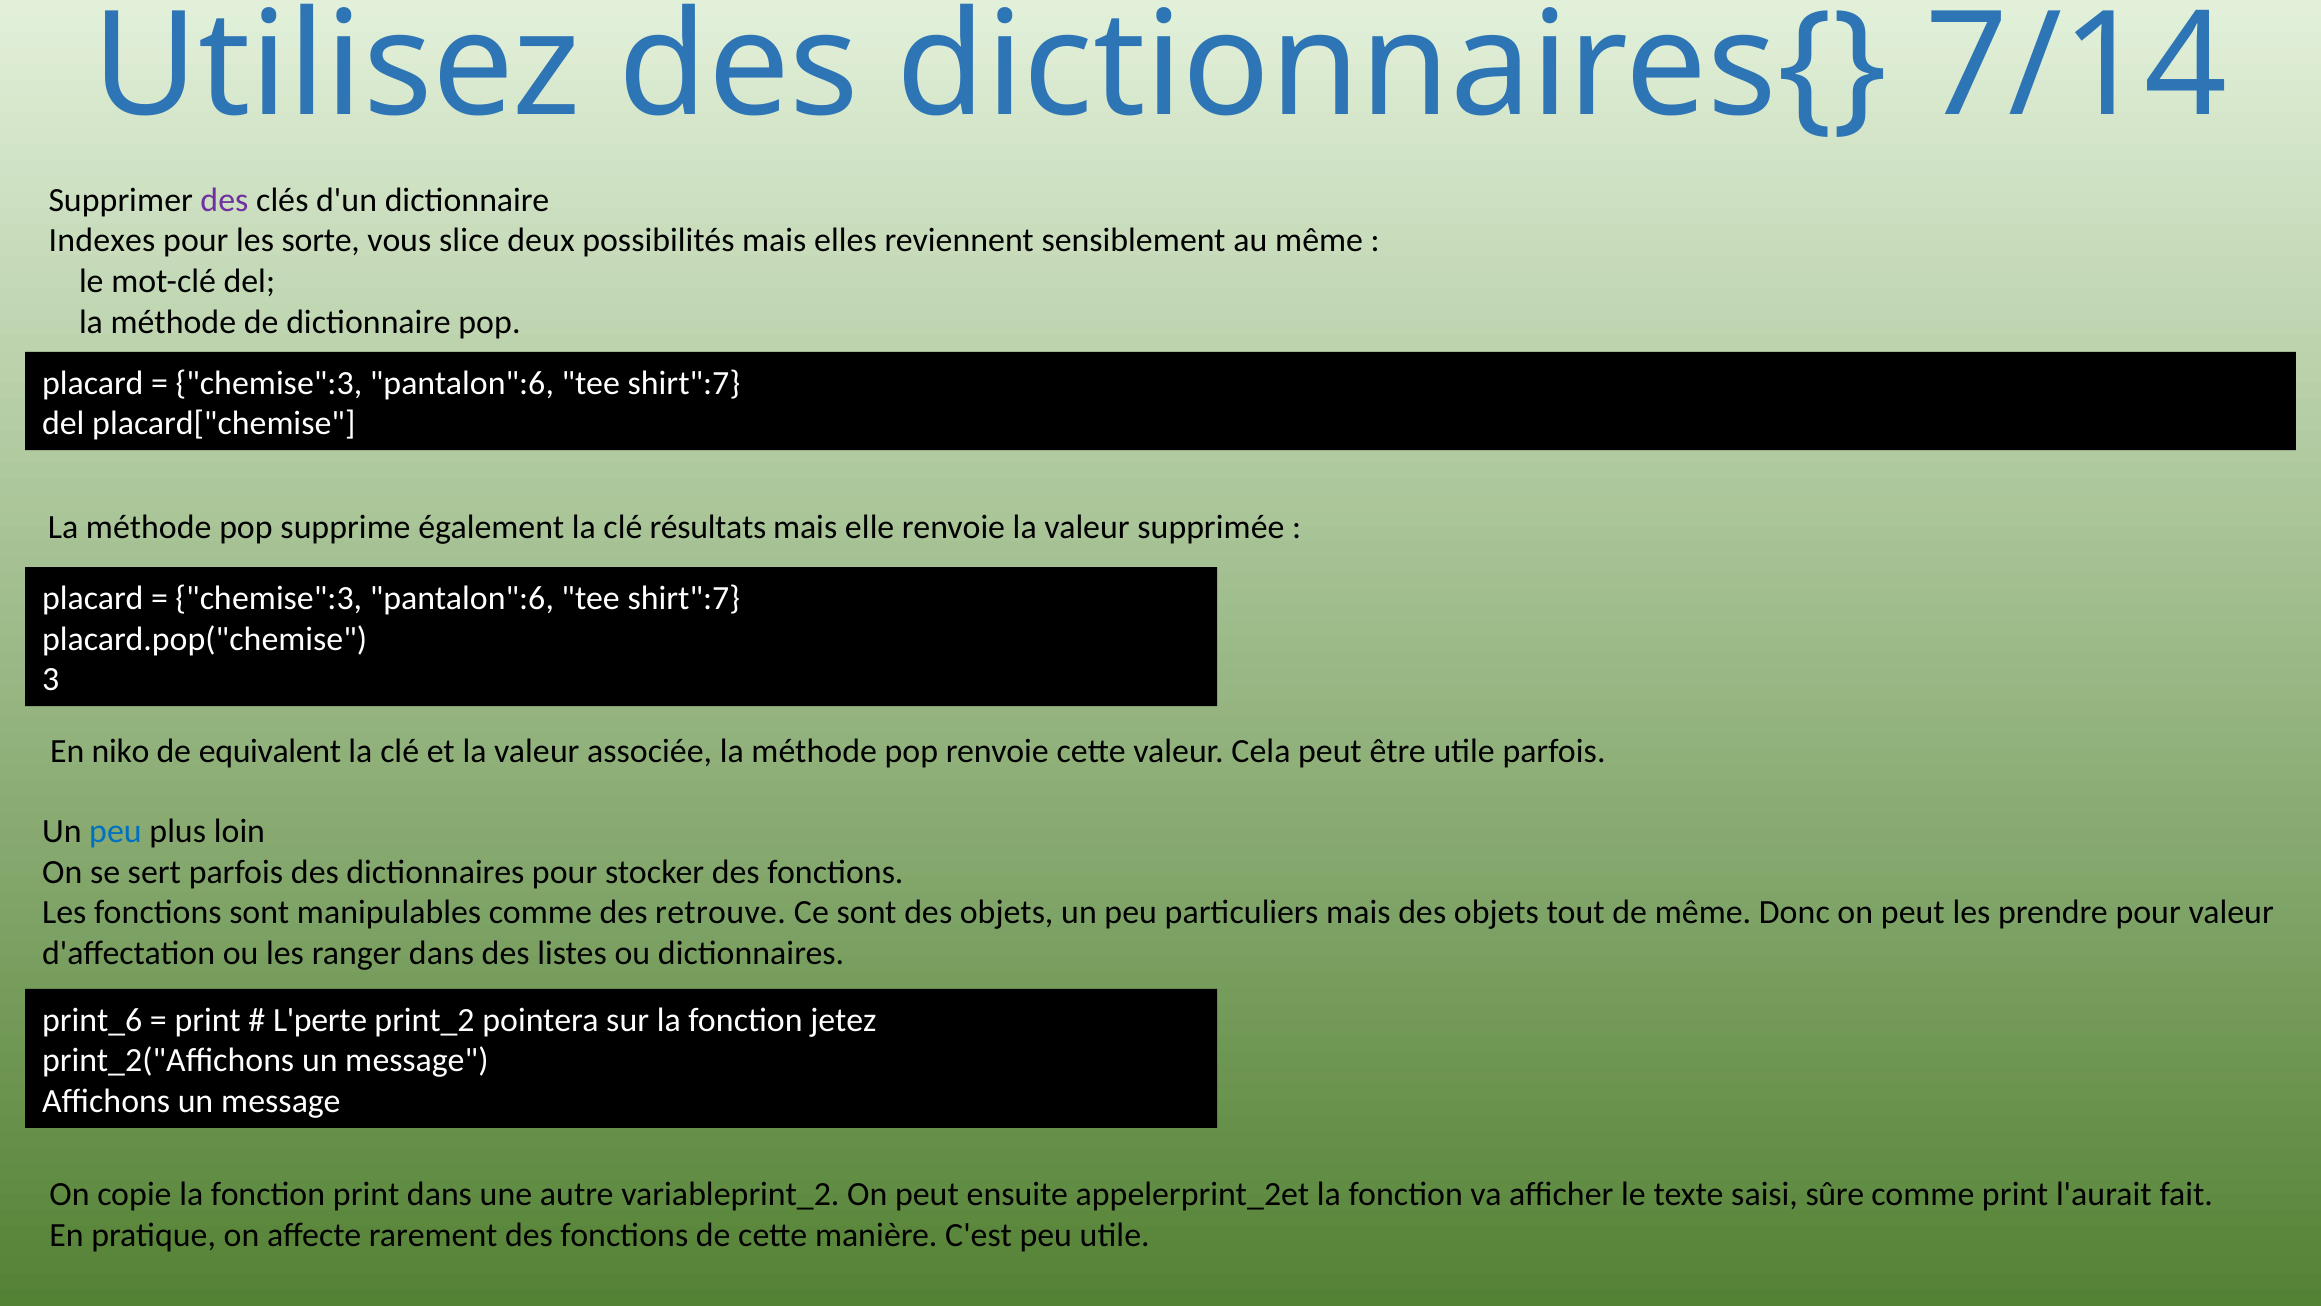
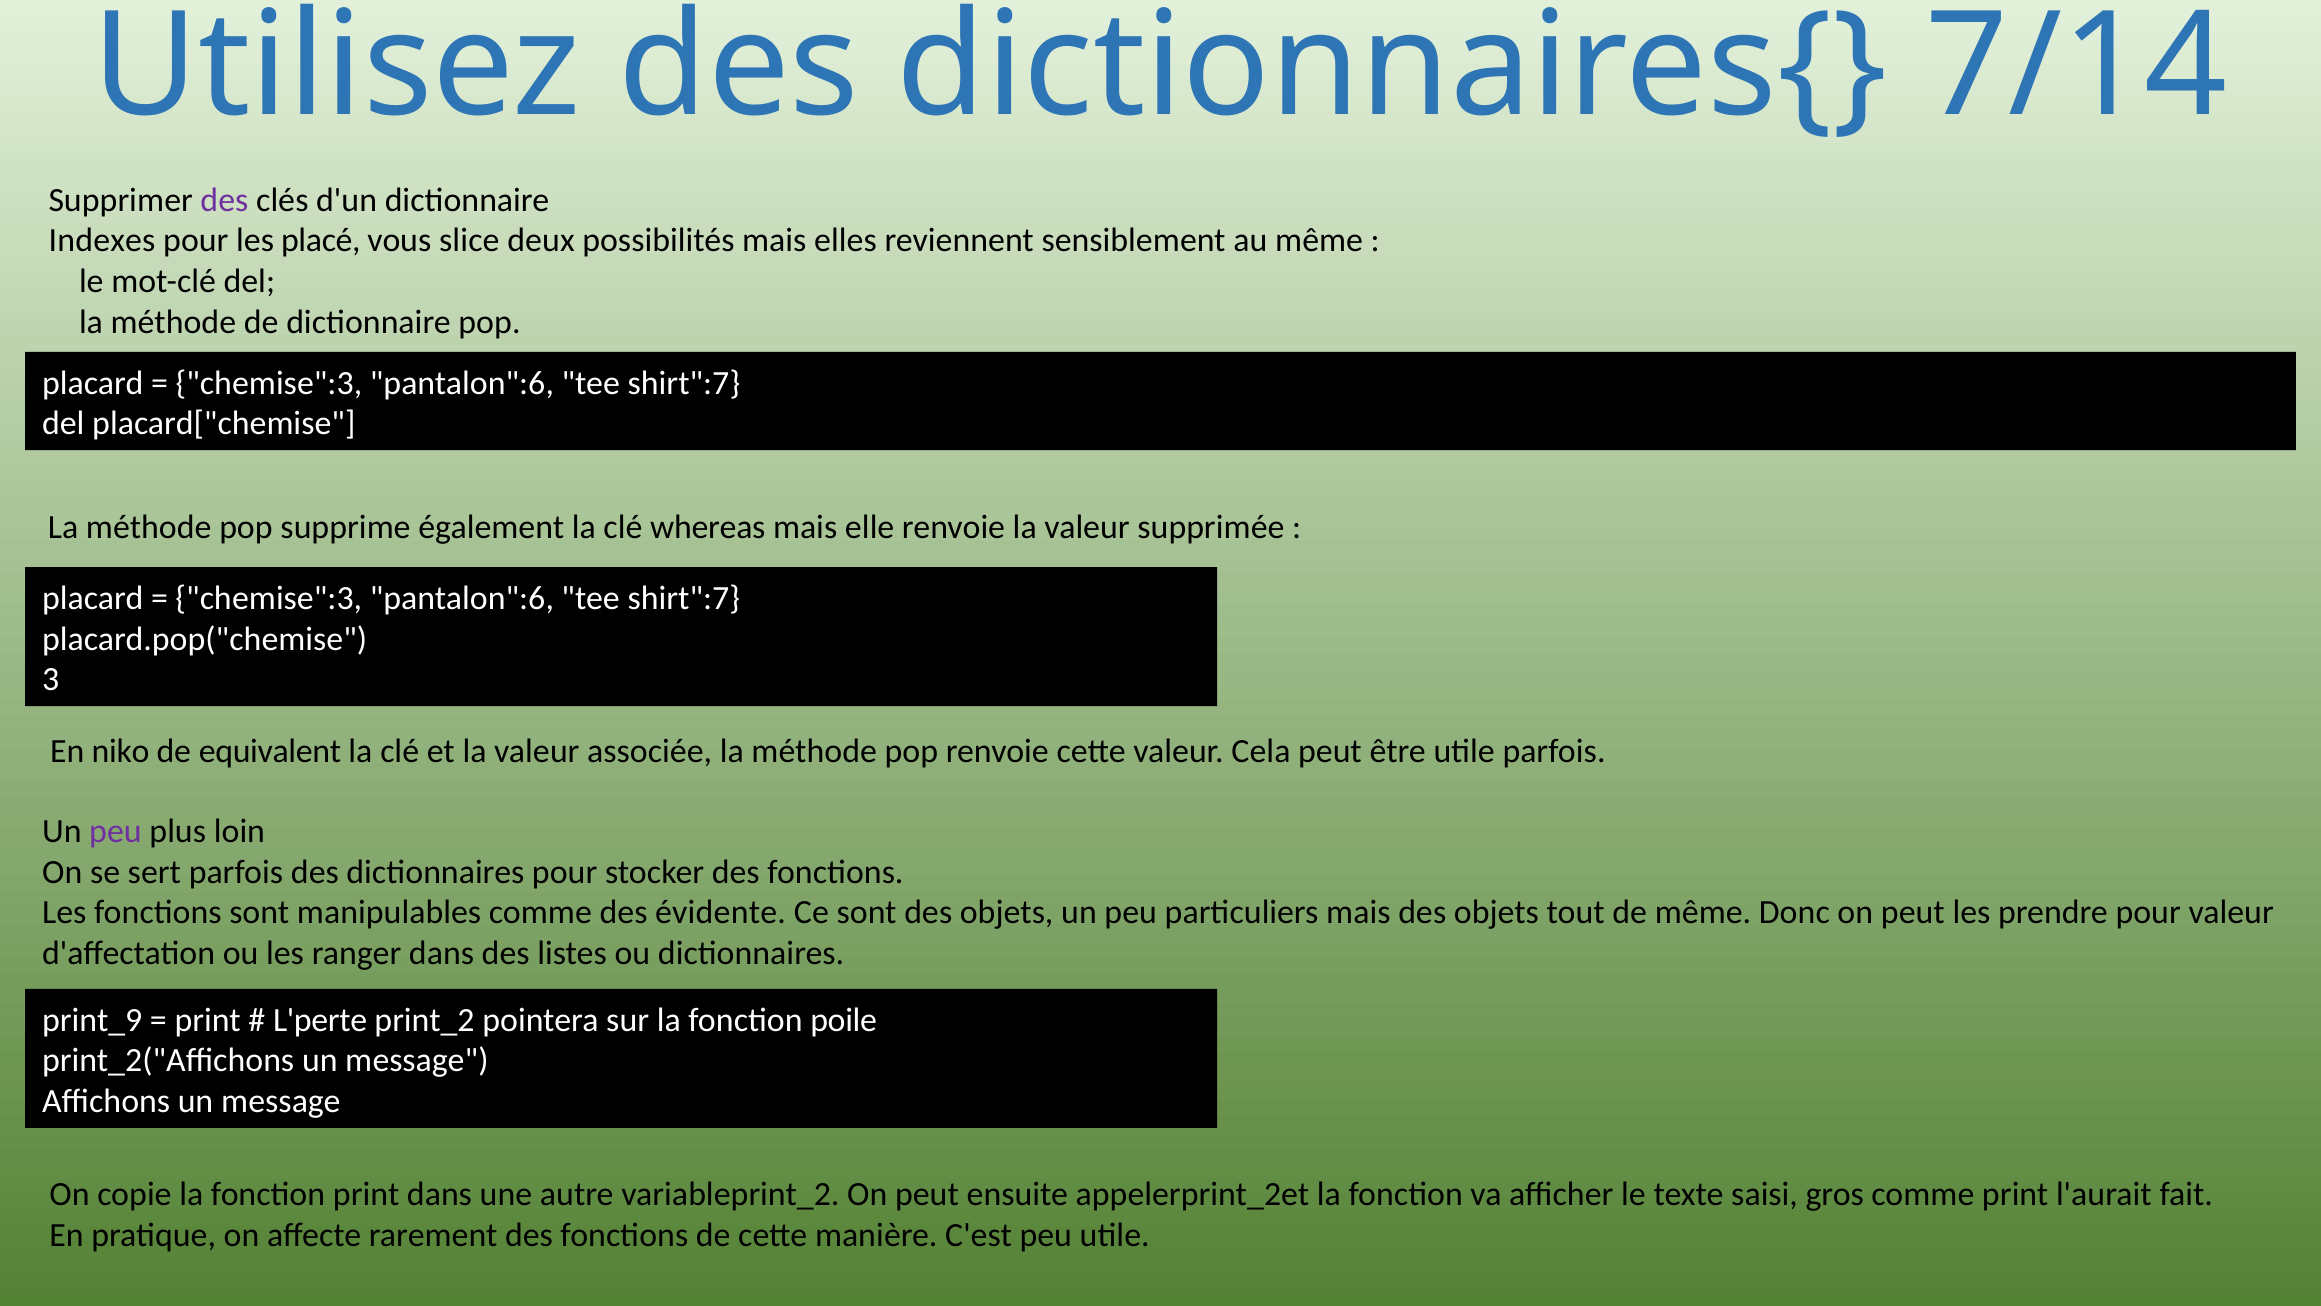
sorte: sorte -> placé
résultats: résultats -> whereas
peu at (115, 831) colour: blue -> purple
retrouve: retrouve -> évidente
print_6: print_6 -> print_9
jetez: jetez -> poile
sûre: sûre -> gros
